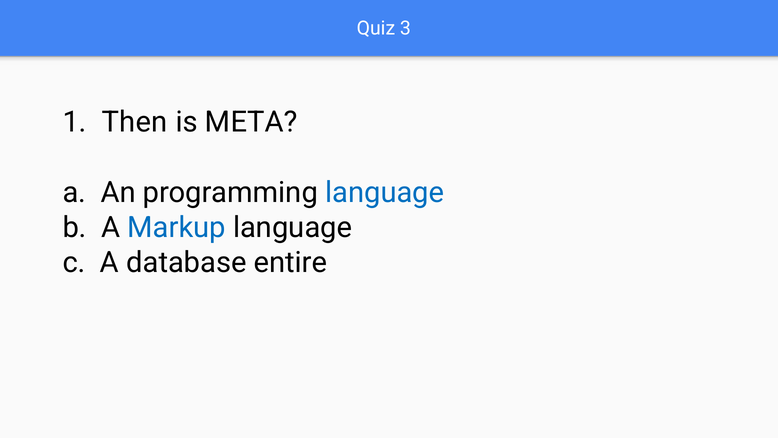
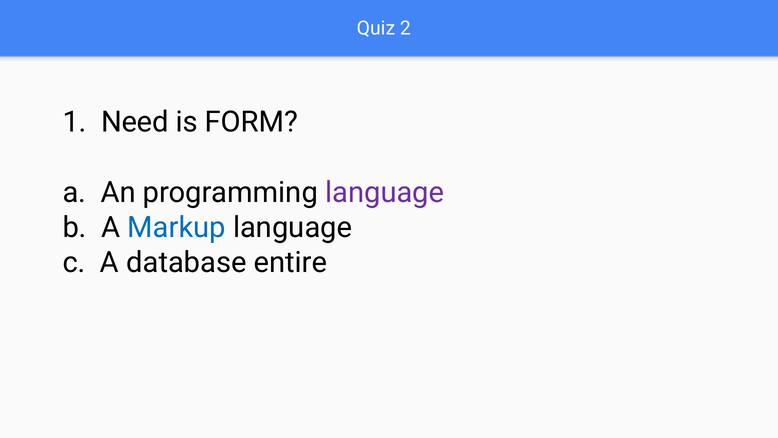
3: 3 -> 2
Then: Then -> Need
META: META -> FORM
language at (385, 192) colour: blue -> purple
